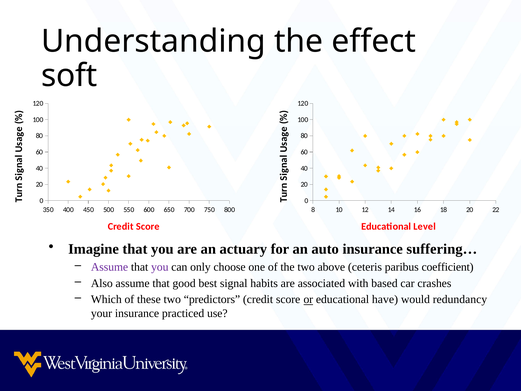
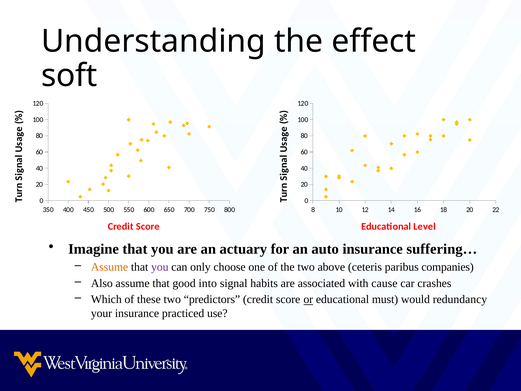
Assume at (110, 267) colour: purple -> orange
coefficient: coefficient -> companies
best: best -> into
based: based -> cause
have: have -> must
